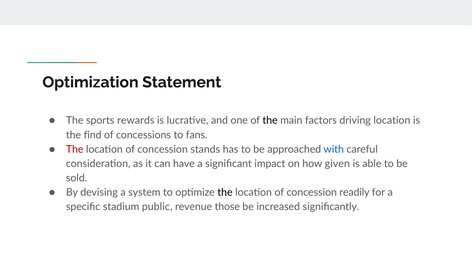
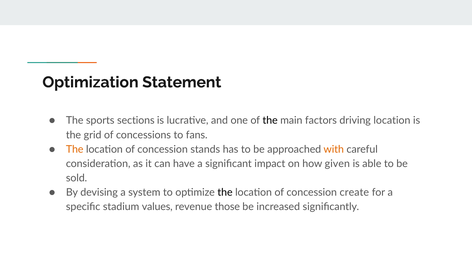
rewards: rewards -> sections
find: find -> grid
The at (75, 150) colour: red -> orange
with colour: blue -> orange
readily: readily -> create
public: public -> values
